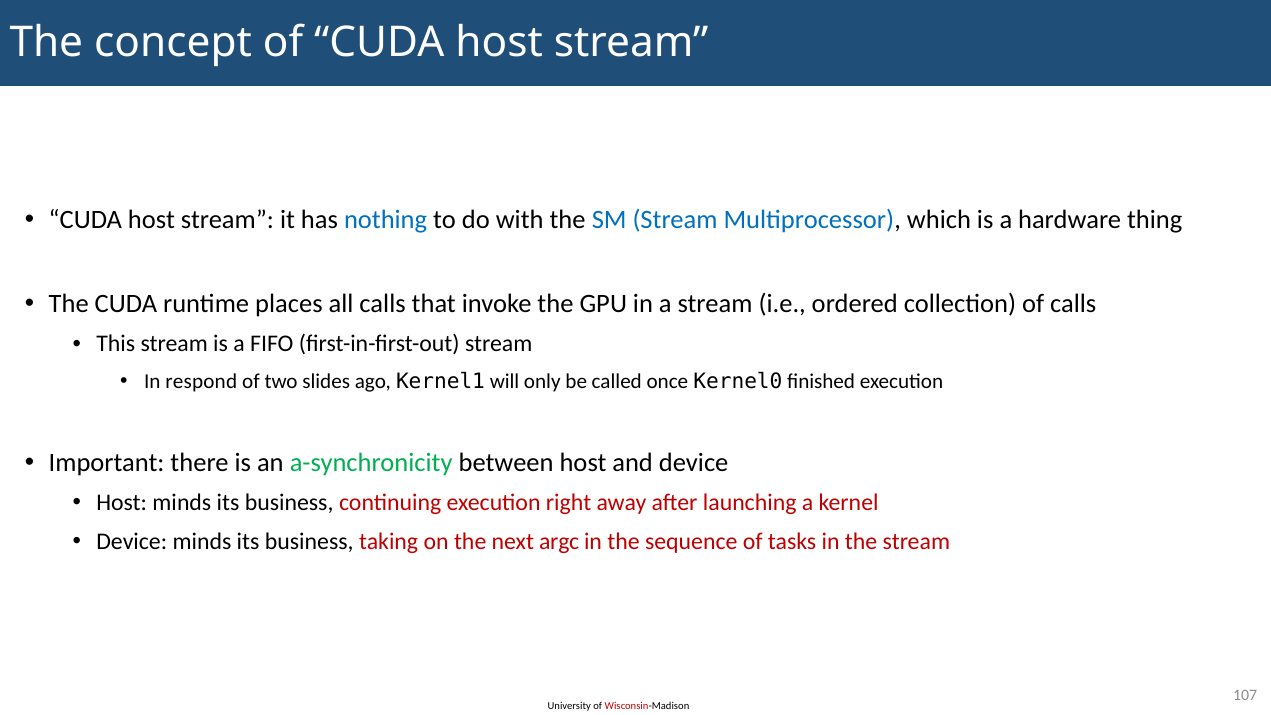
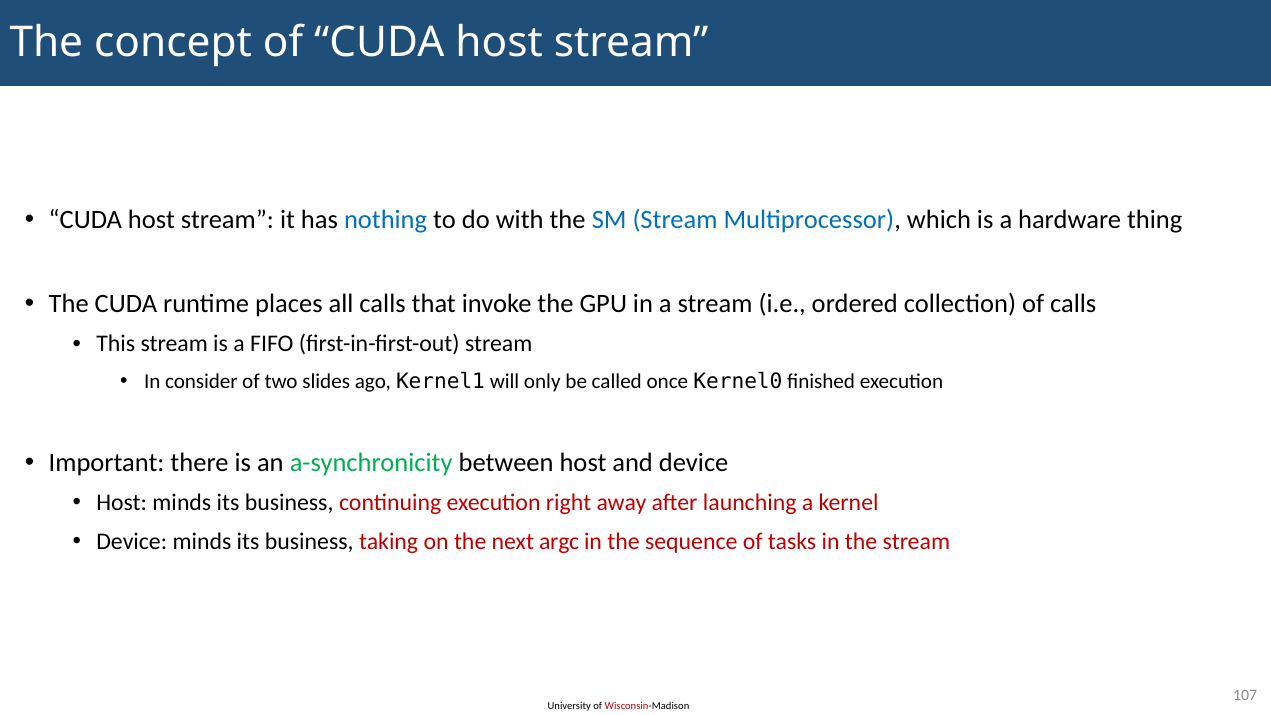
respond: respond -> consider
